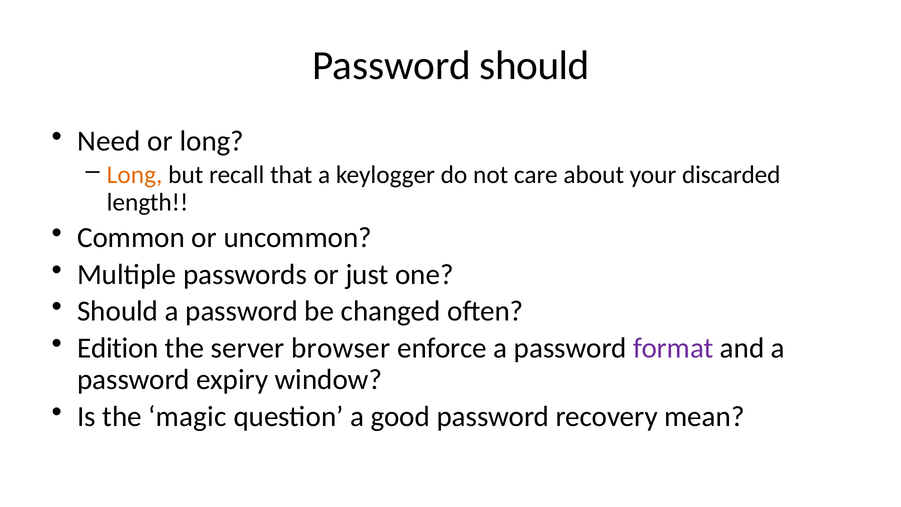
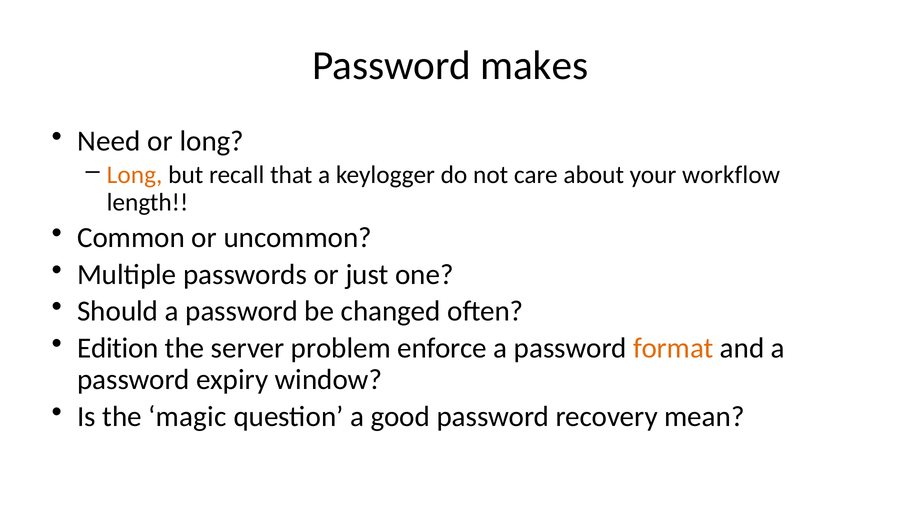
Password should: should -> makes
discarded: discarded -> workflow
browser: browser -> problem
format colour: purple -> orange
